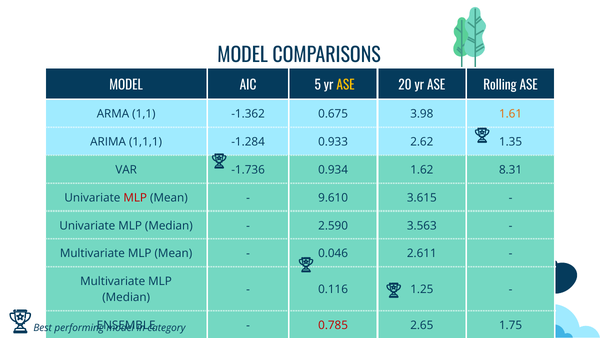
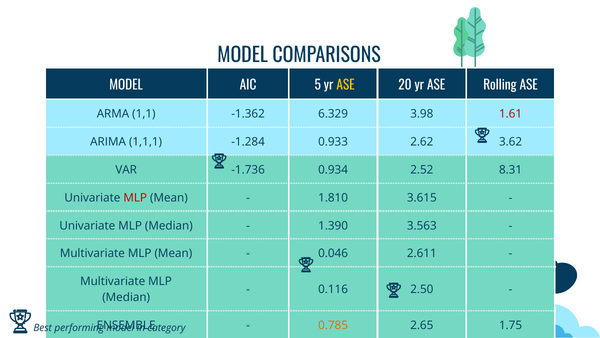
0.675: 0.675 -> 6.329
1.61 colour: orange -> red
1.35: 1.35 -> 3.62
1.62: 1.62 -> 2.52
9.610: 9.610 -> 1.810
2.590: 2.590 -> 1.390
1.25: 1.25 -> 2.50
0.785 colour: red -> orange
